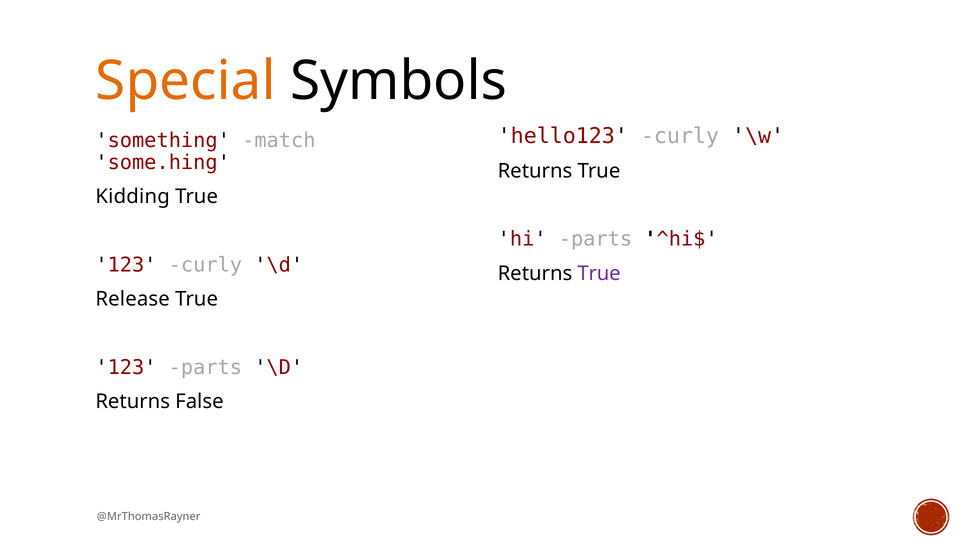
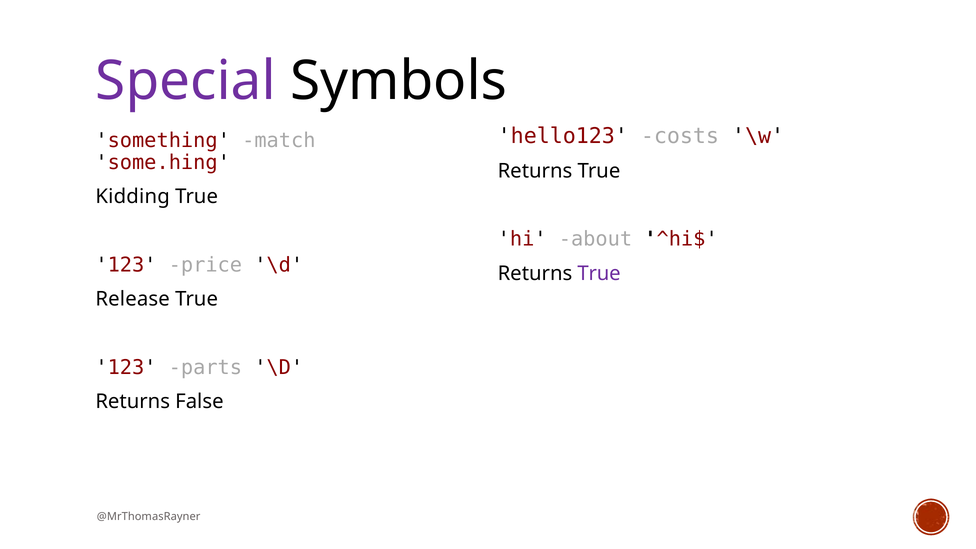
Special colour: orange -> purple
hello123 curly: curly -> costs
hi parts: parts -> about
123 curly: curly -> price
